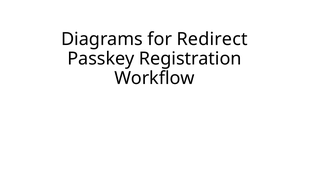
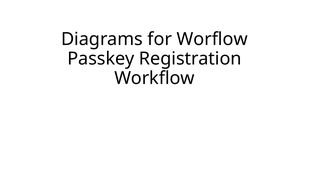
Redirect: Redirect -> Worflow
